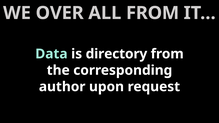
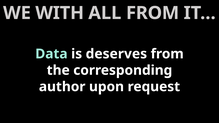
OVER: OVER -> WITH
directory: directory -> deserves
